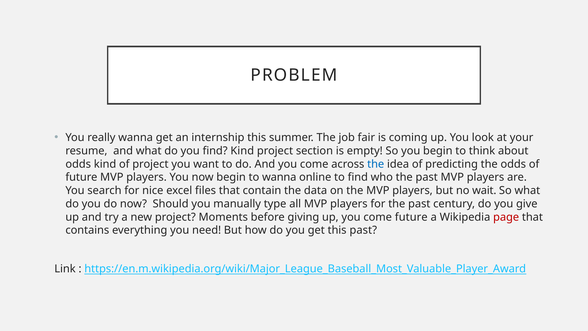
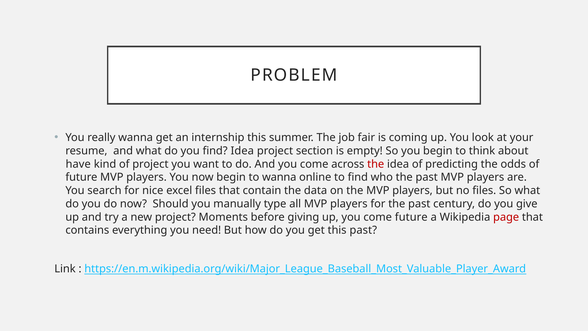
find Kind: Kind -> Idea
odds at (78, 164): odds -> have
the at (376, 164) colour: blue -> red
no wait: wait -> files
